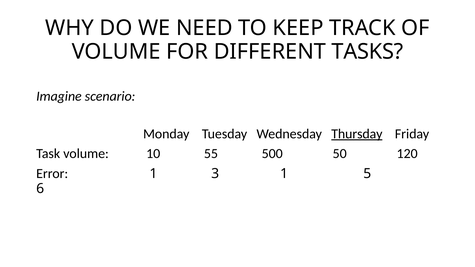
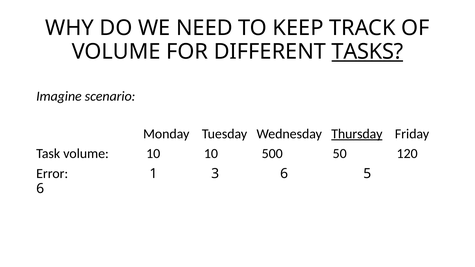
TASKS underline: none -> present
10 55: 55 -> 10
3 1: 1 -> 6
